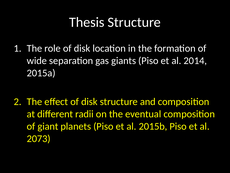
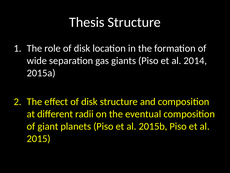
2073: 2073 -> 2015
